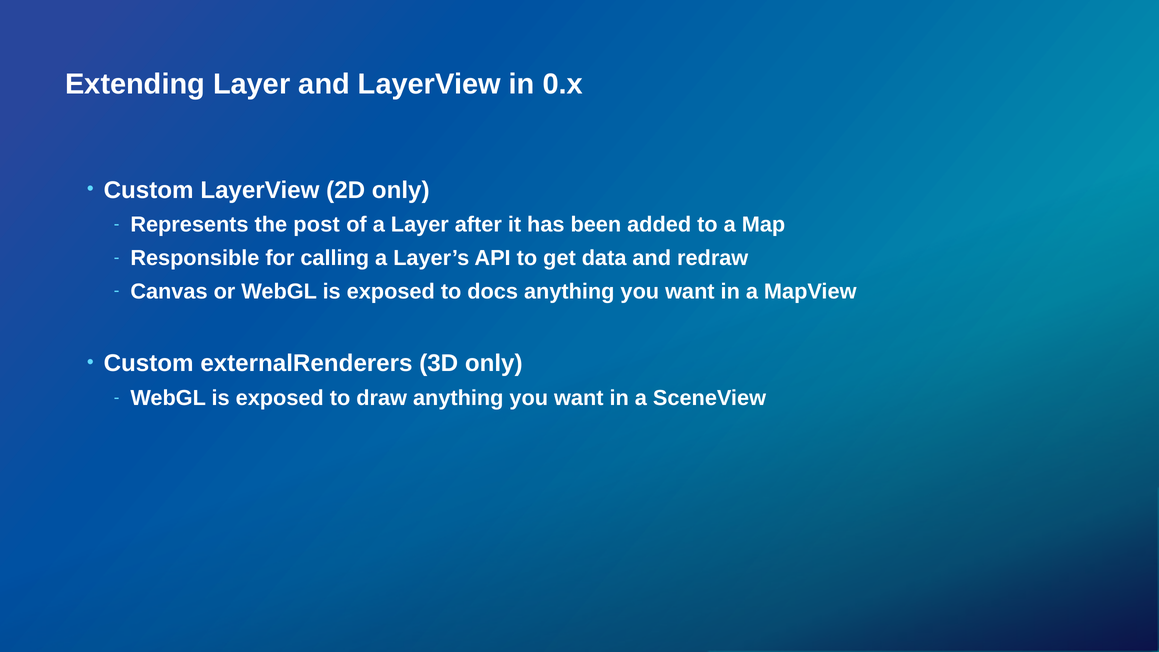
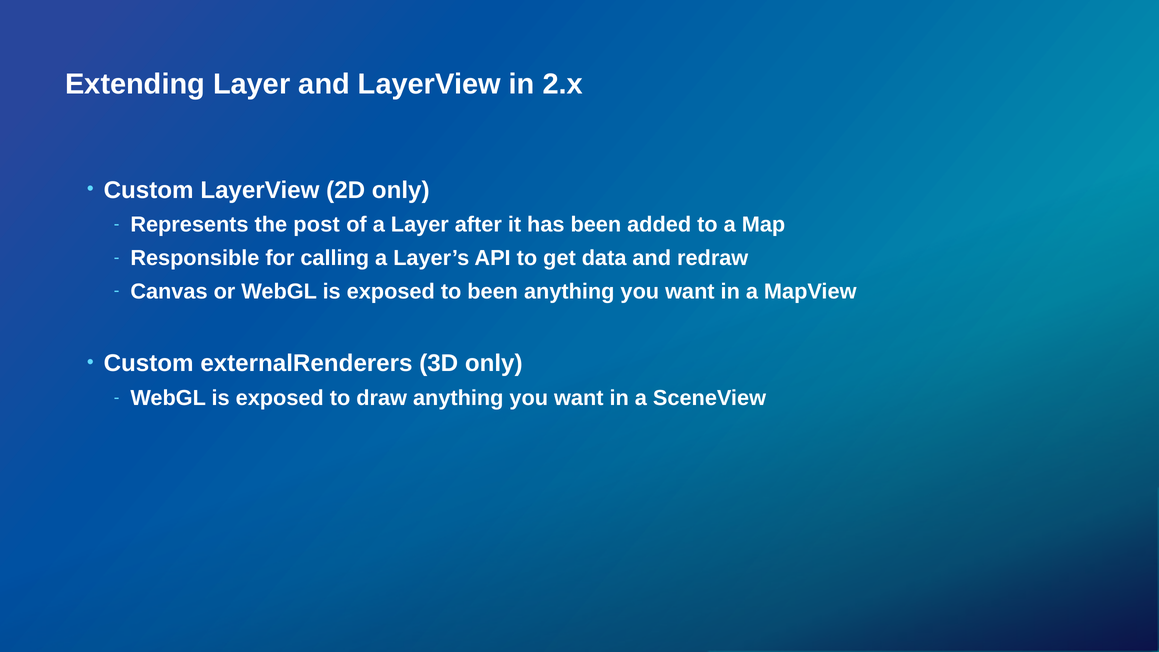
0.x: 0.x -> 2.x
to docs: docs -> been
